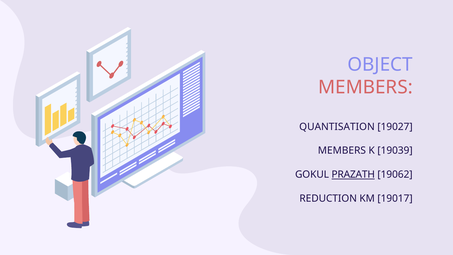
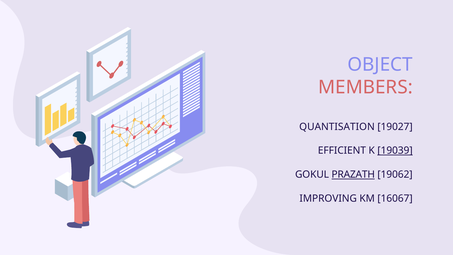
MEMBERS at (342, 151): MEMBERS -> EFFICIENT
19039 underline: none -> present
REDUCTION: REDUCTION -> IMPROVING
19017: 19017 -> 16067
